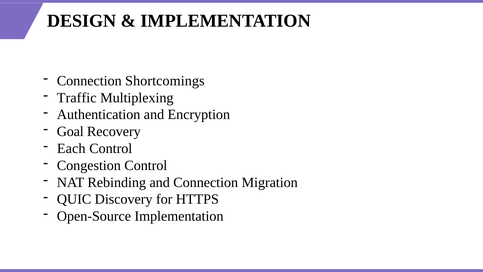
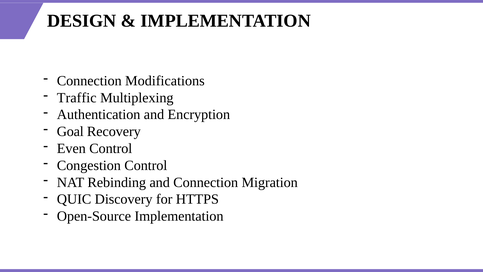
Shortcomings: Shortcomings -> Modifications
Each: Each -> Even
